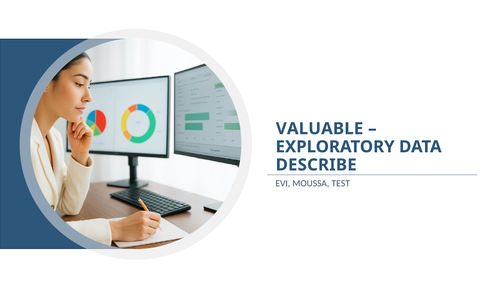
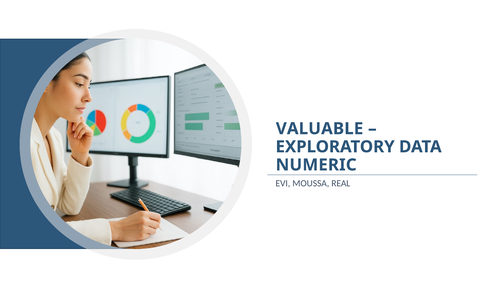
DESCRIBE: DESCRIBE -> NUMERIC
TEST: TEST -> REAL
